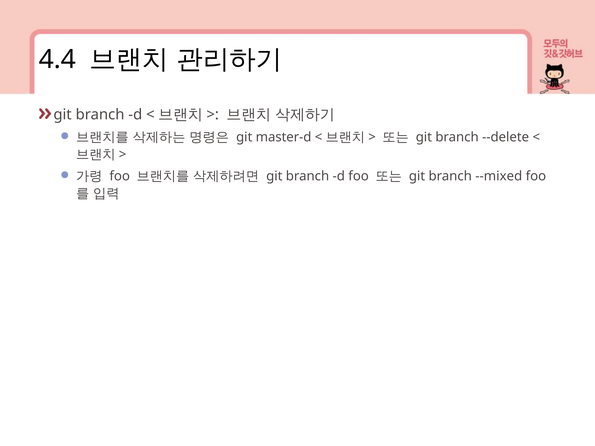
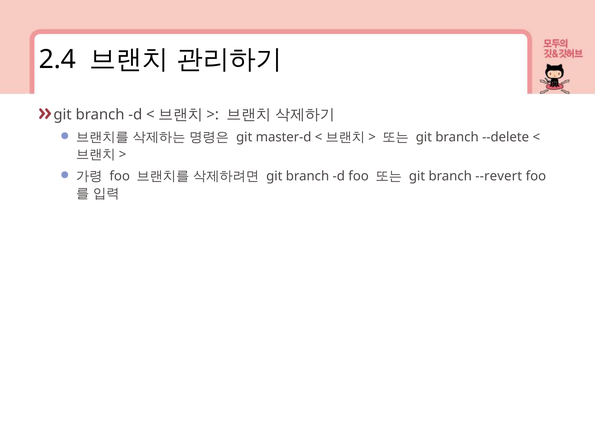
4.4: 4.4 -> 2.4
--mixed: --mixed -> --revert
